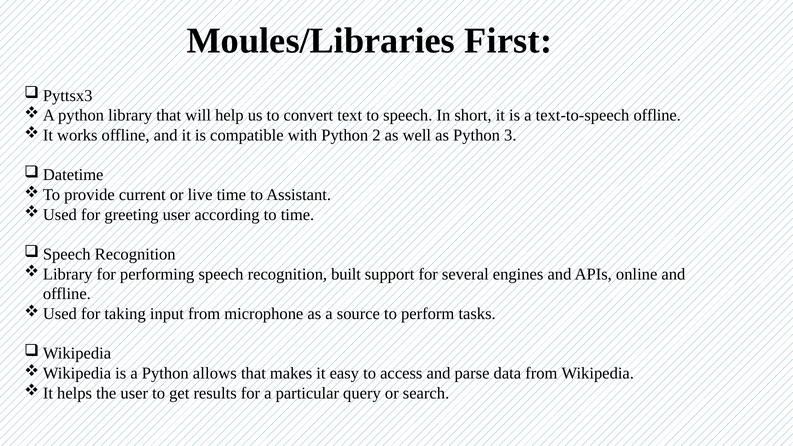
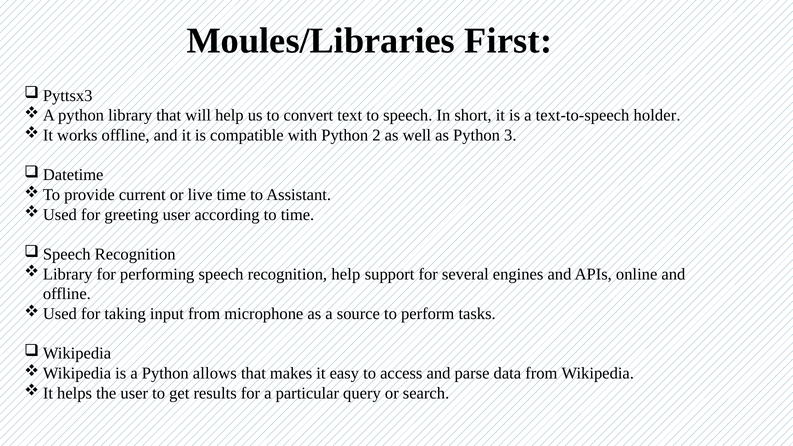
text-to-speech offline: offline -> holder
recognition built: built -> help
